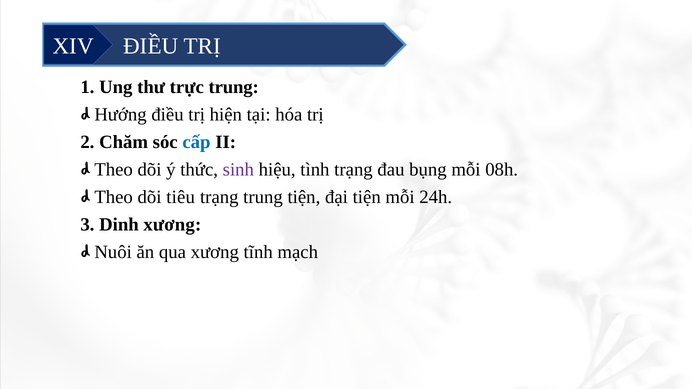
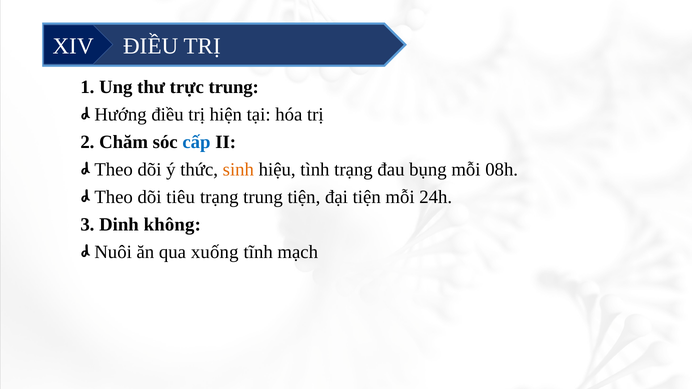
sinh colour: purple -> orange
Dinh xương: xương -> không
qua xương: xương -> xuống
